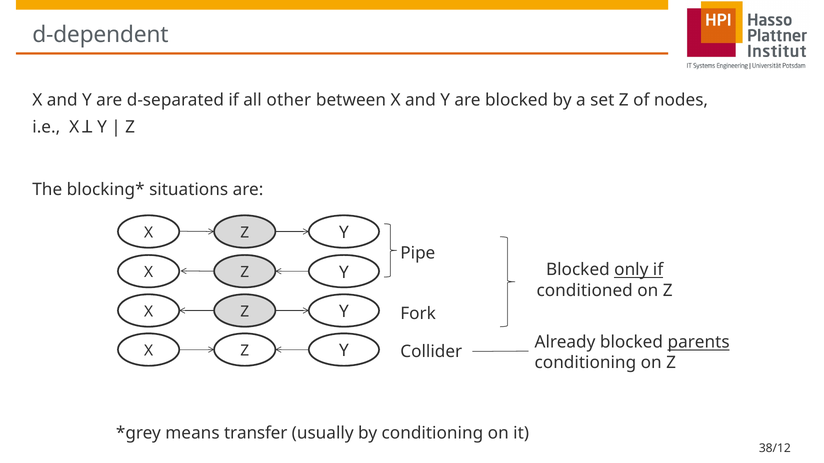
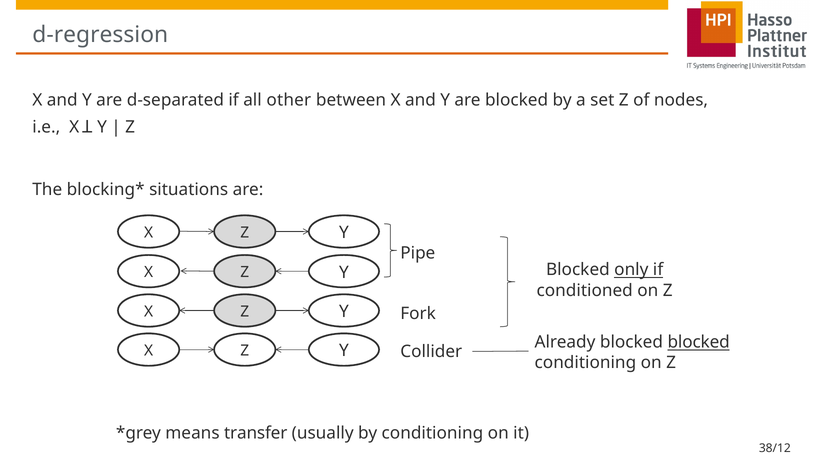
d-dependent: d-dependent -> d-regression
blocked parents: parents -> blocked
